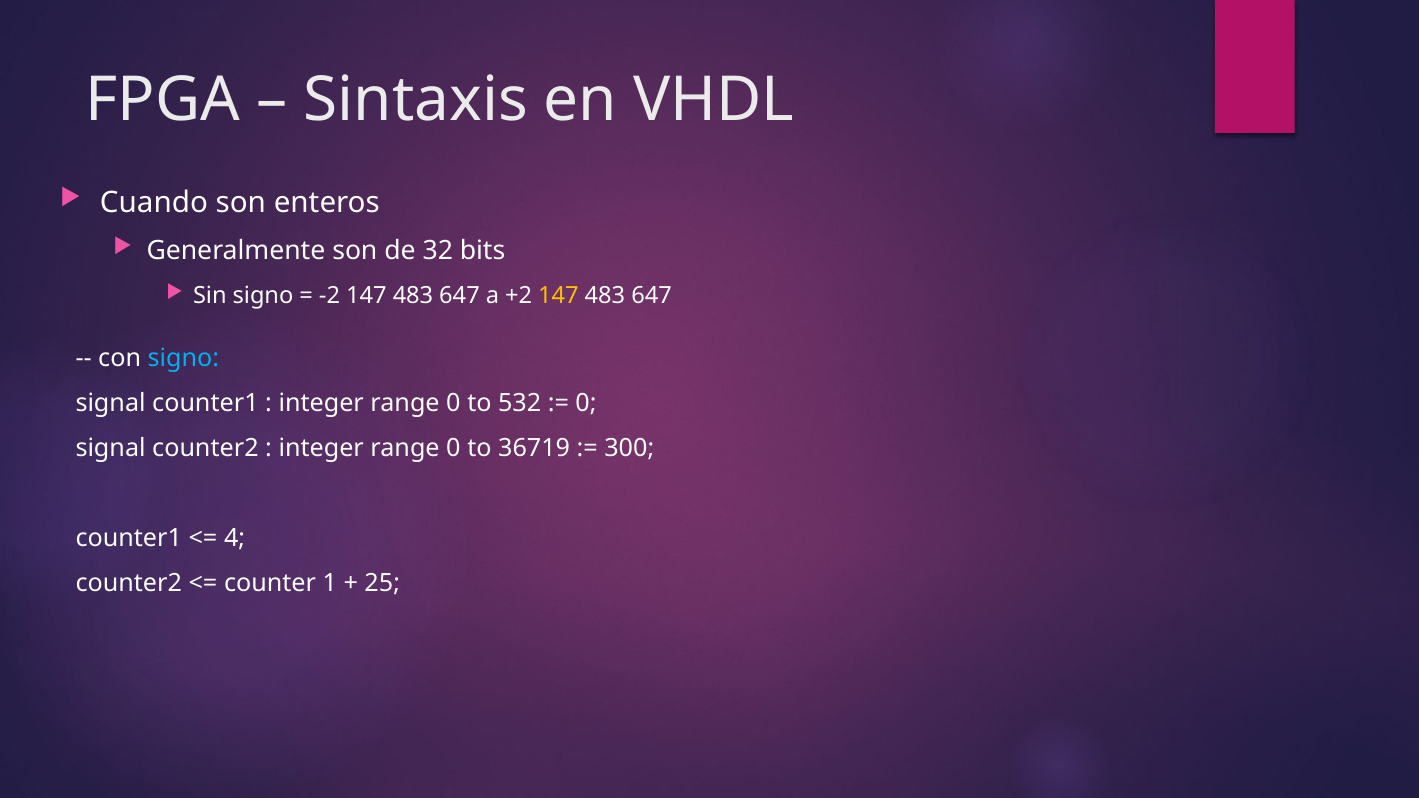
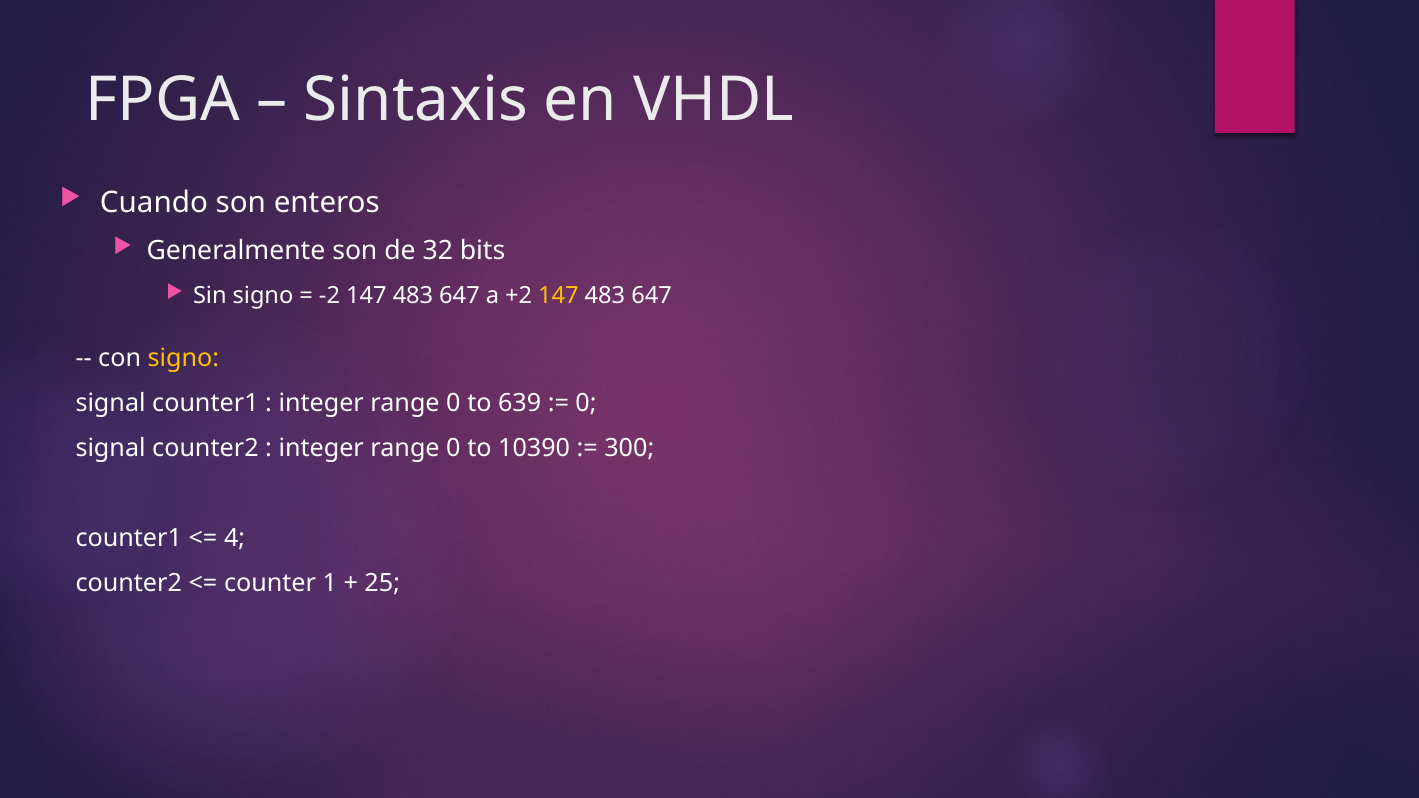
signo at (183, 358) colour: light blue -> yellow
532: 532 -> 639
36719: 36719 -> 10390
